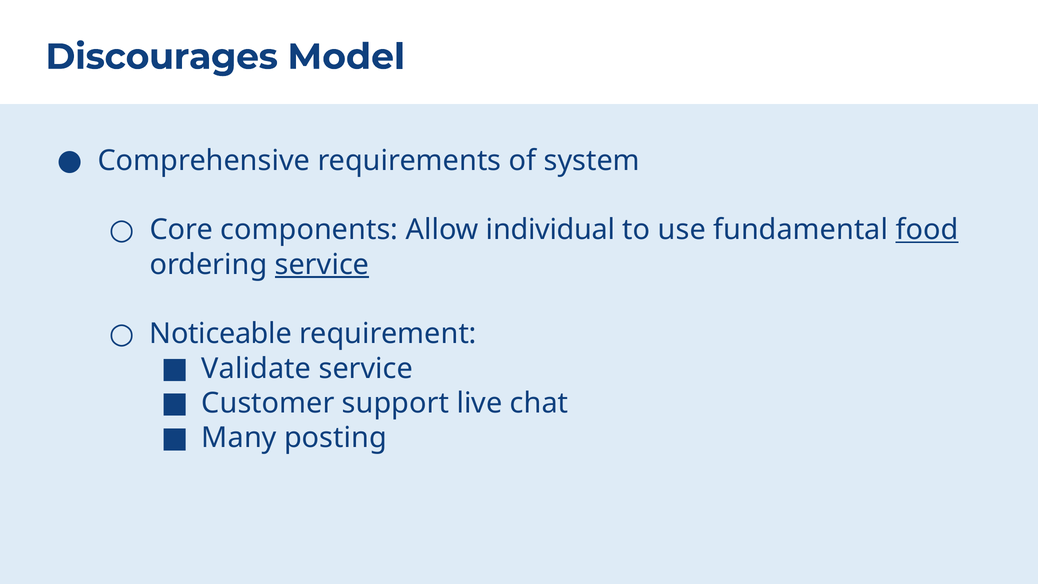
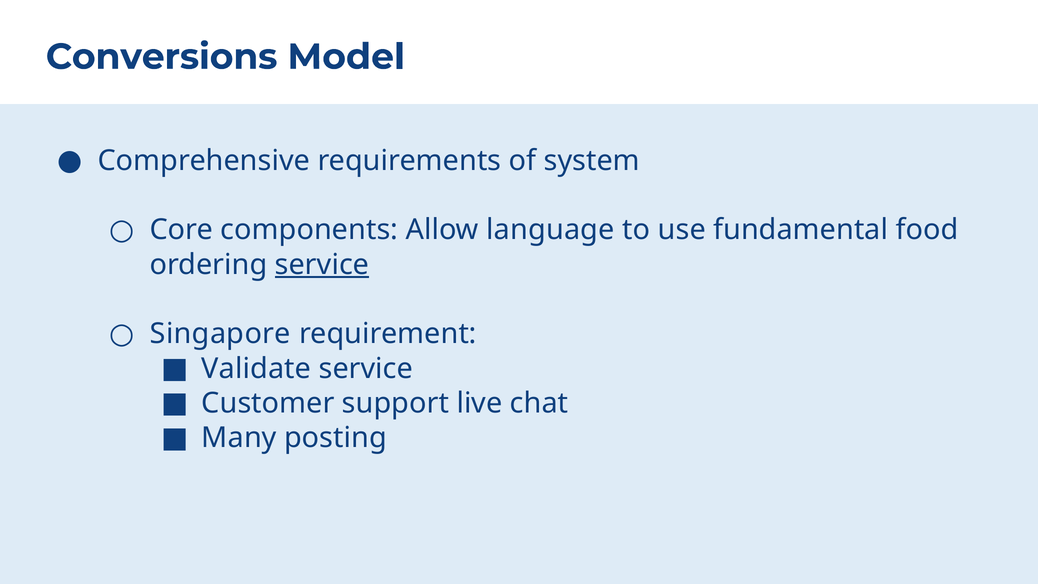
Discourages: Discourages -> Conversions
individual: individual -> language
food underline: present -> none
Noticeable: Noticeable -> Singapore
